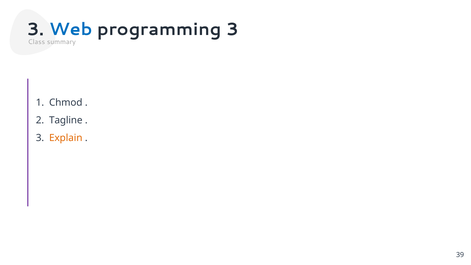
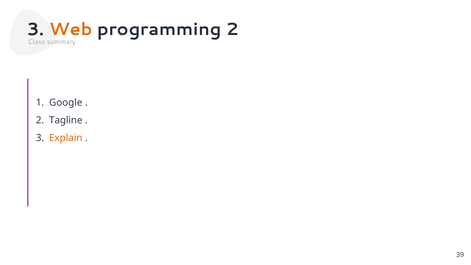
Web colour: blue -> orange
programming 3: 3 -> 2
Chmod: Chmod -> Google
